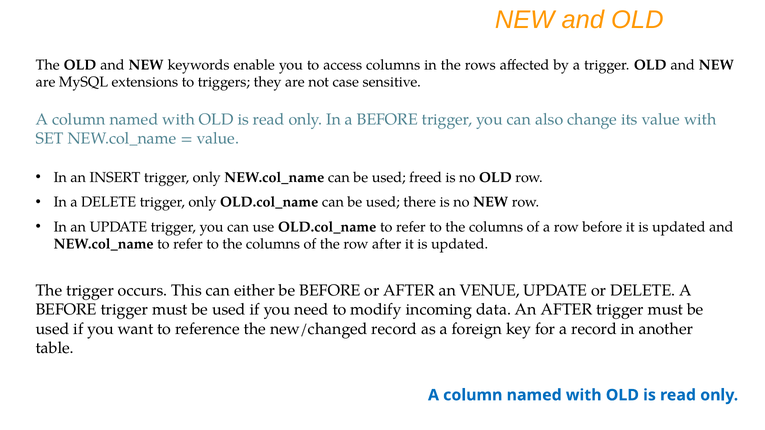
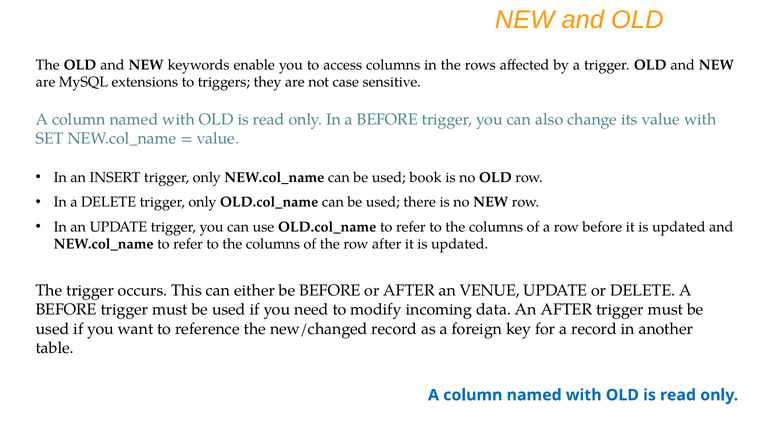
freed: freed -> book
